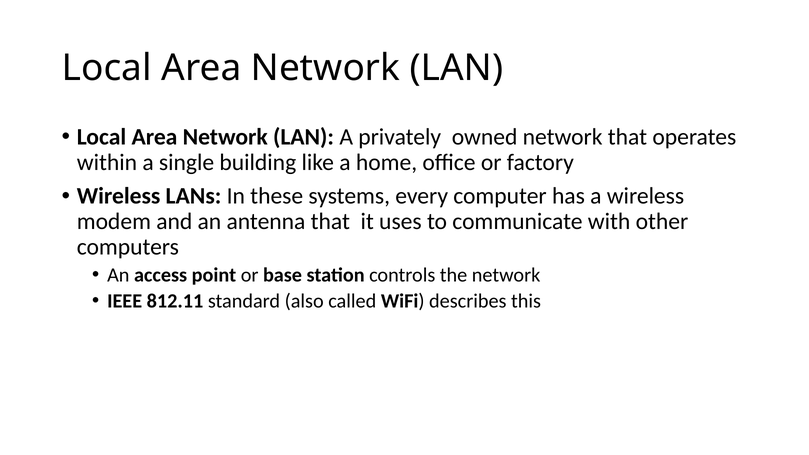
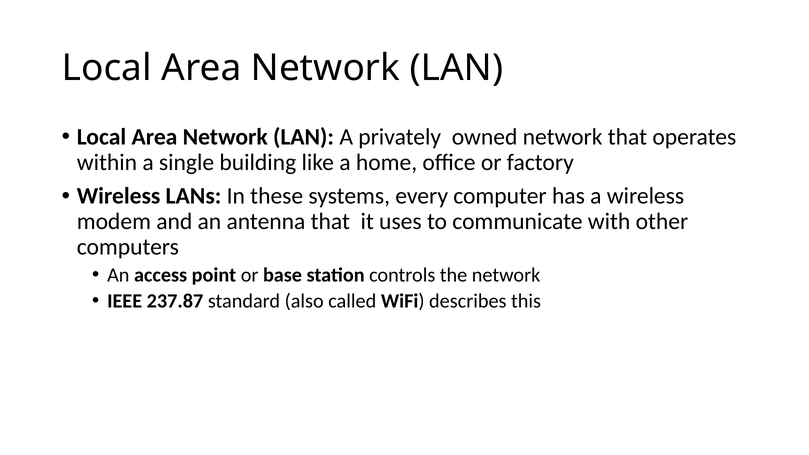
812.11: 812.11 -> 237.87
